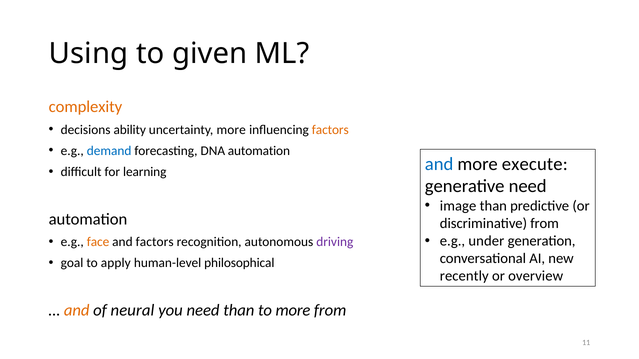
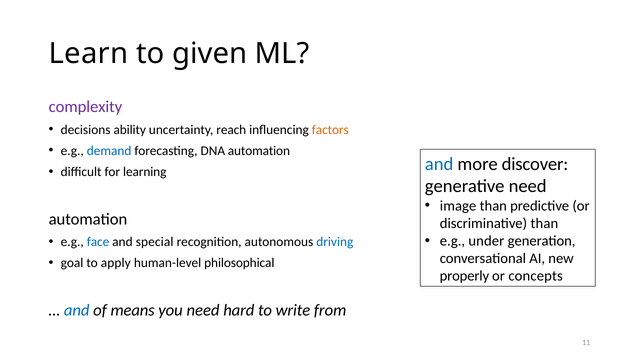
Using: Using -> Learn
complexity colour: orange -> purple
uncertainty more: more -> reach
execute: execute -> discover
discriminative from: from -> than
face colour: orange -> blue
and factors: factors -> special
driving colour: purple -> blue
recently: recently -> properly
overview: overview -> concepts
and at (77, 311) colour: orange -> blue
neural: neural -> means
need than: than -> hard
to more: more -> write
